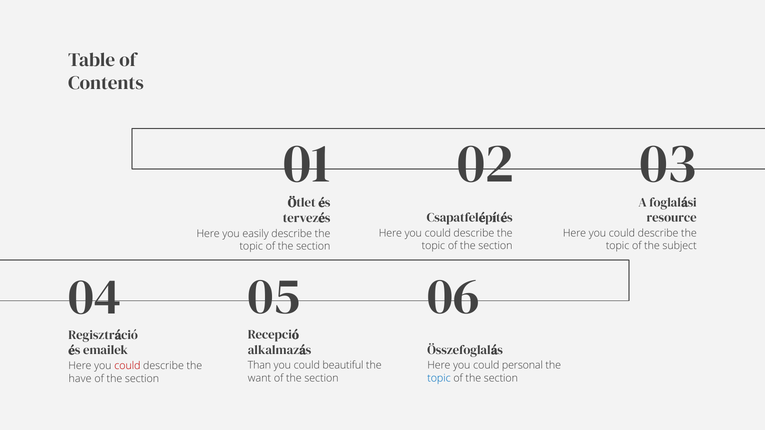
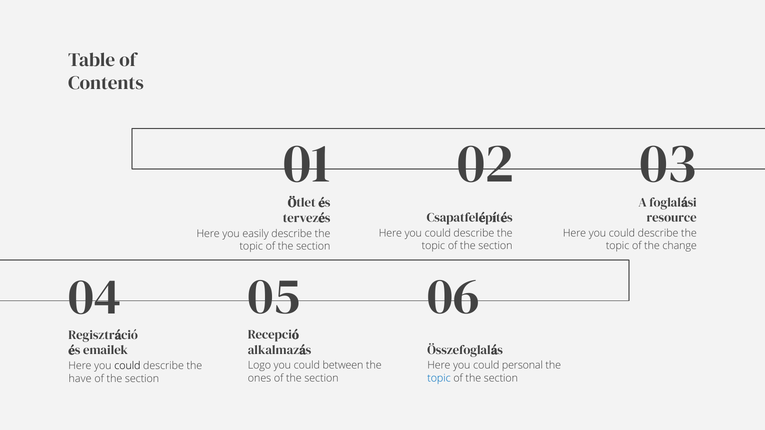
subject: subject -> change
Than: Than -> Logo
beautiful: beautiful -> between
could at (127, 366) colour: red -> black
want: want -> ones
